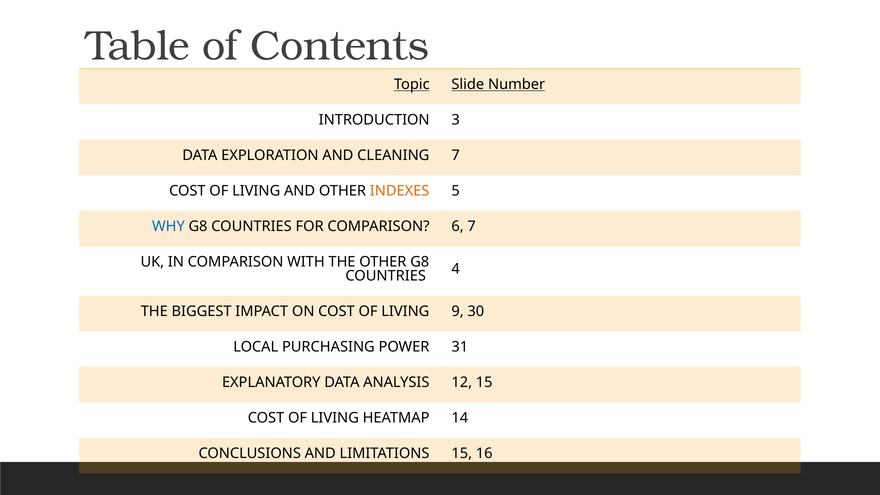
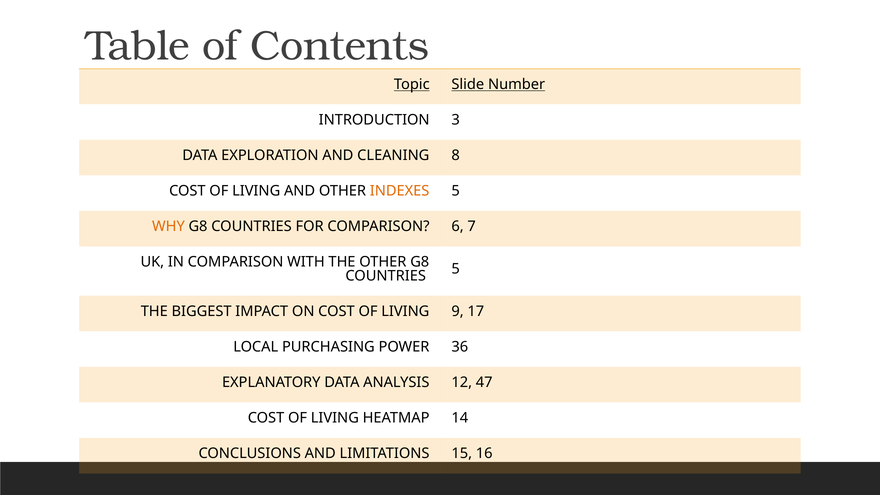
CLEANING 7: 7 -> 8
WHY colour: blue -> orange
COUNTRIES 4: 4 -> 5
30: 30 -> 17
31: 31 -> 36
12 15: 15 -> 47
